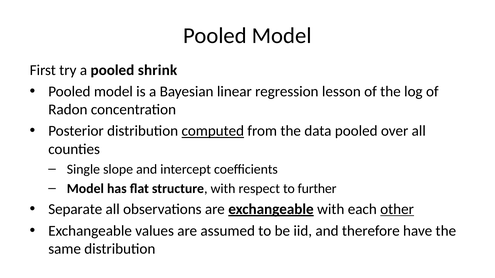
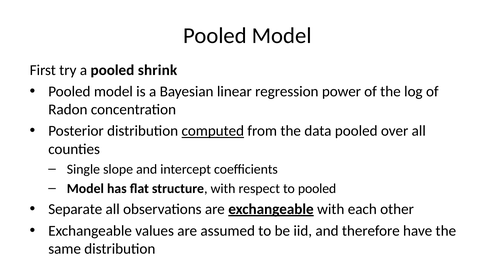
lesson: lesson -> power
to further: further -> pooled
other underline: present -> none
